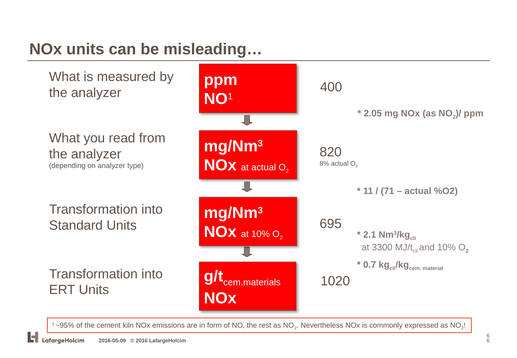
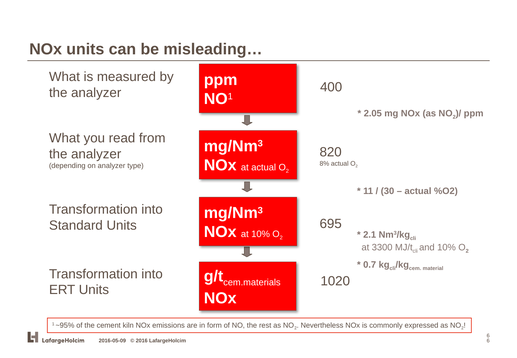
71: 71 -> 30
